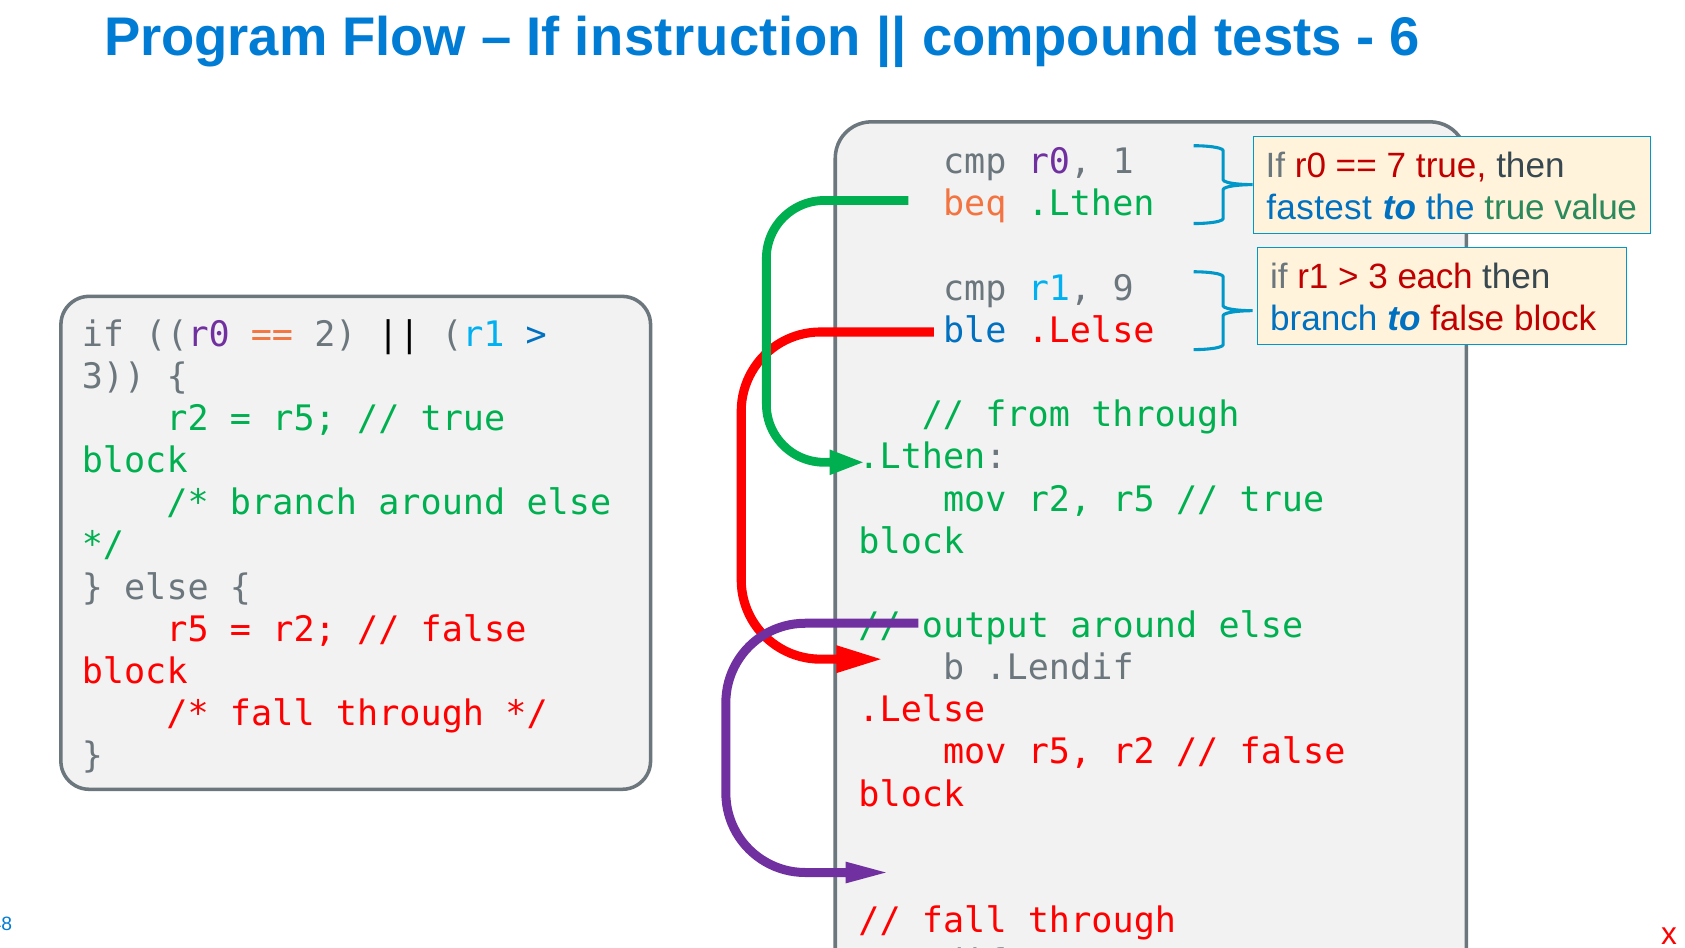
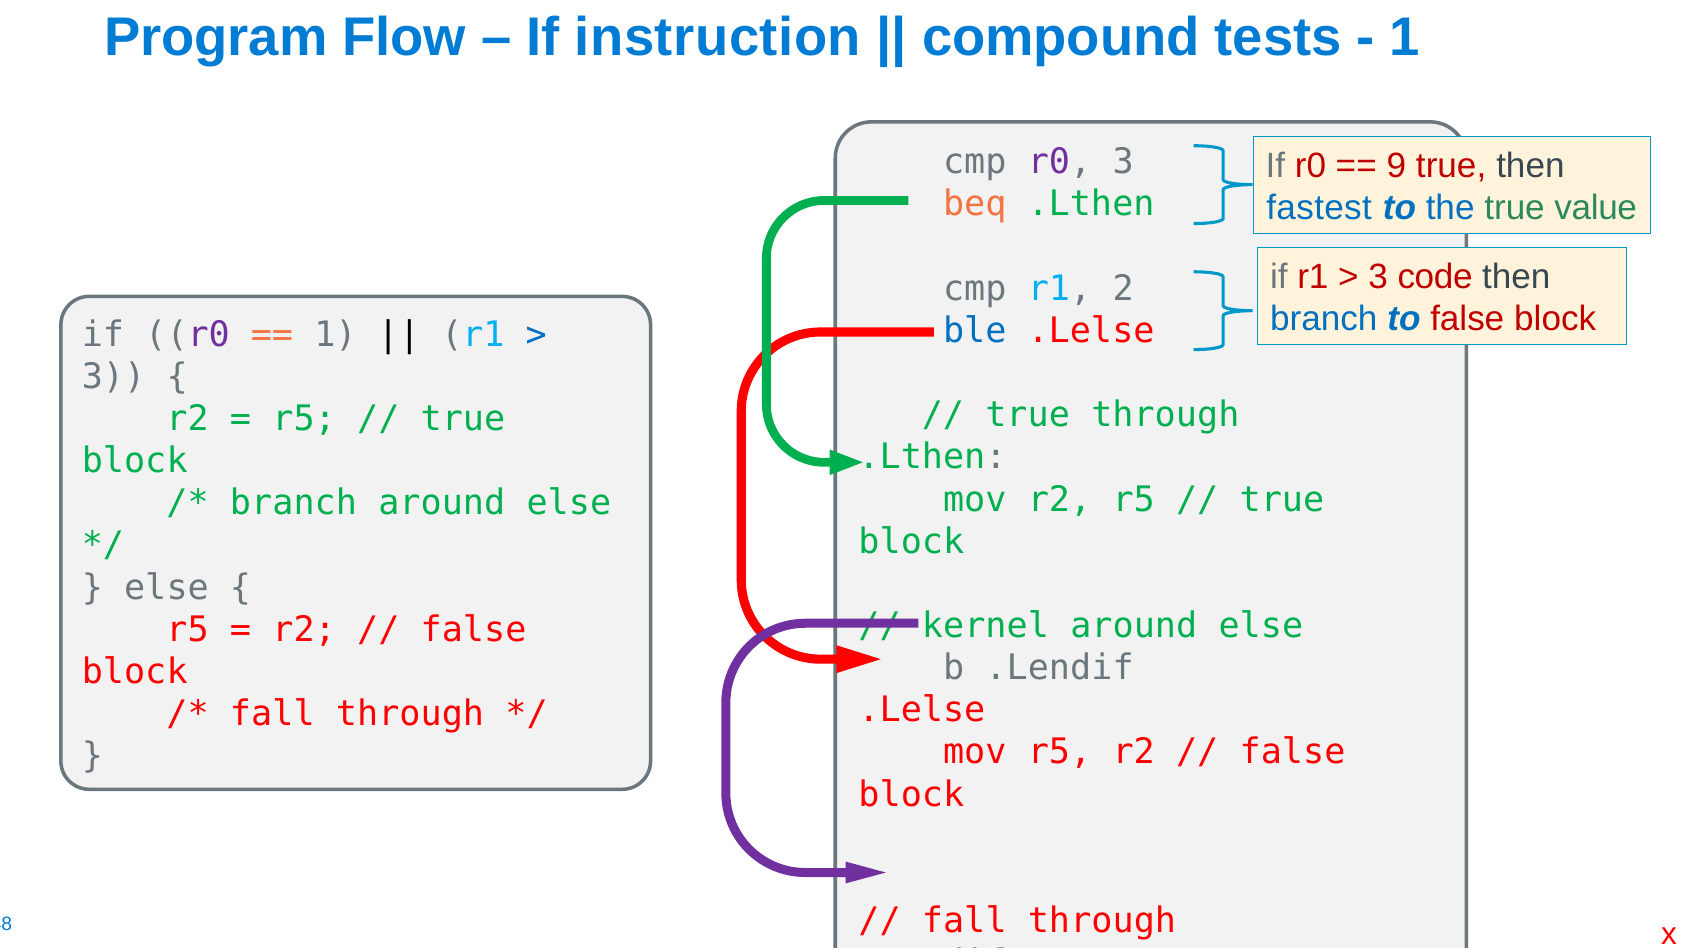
6 at (1405, 38): 6 -> 1
r0 1: 1 -> 3
7: 7 -> 9
each: each -> code
9: 9 -> 2
2 at (335, 334): 2 -> 1
from at (1028, 415): from -> true
output: output -> kernel
